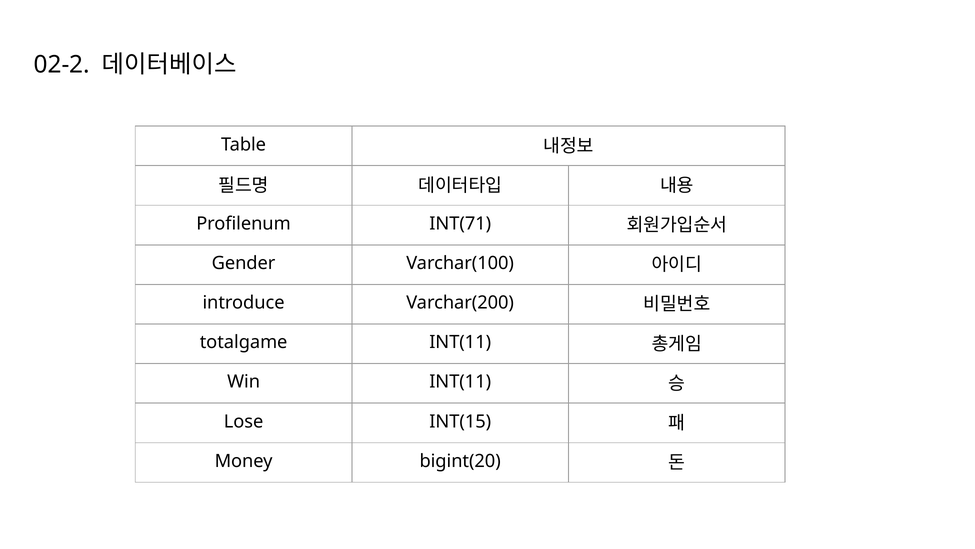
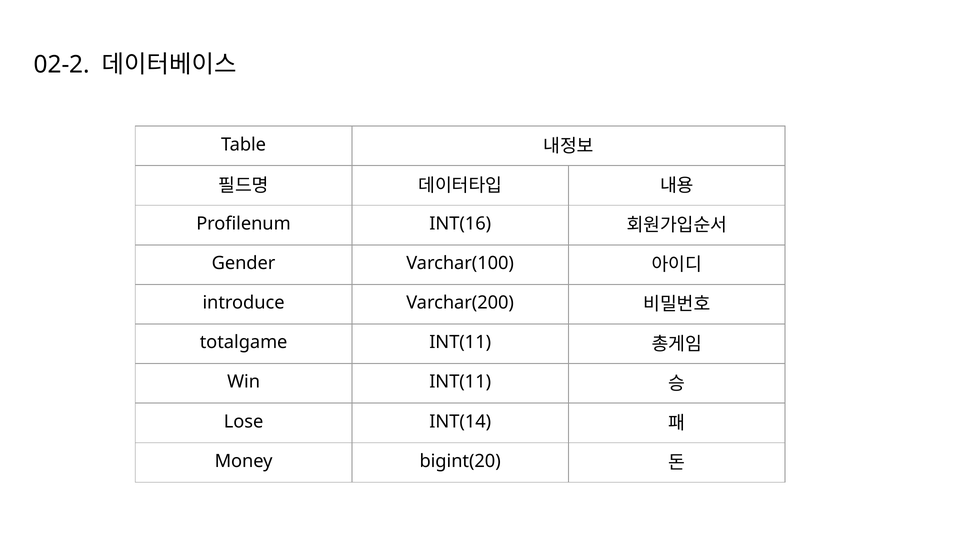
INT(71: INT(71 -> INT(16
INT(15: INT(15 -> INT(14
